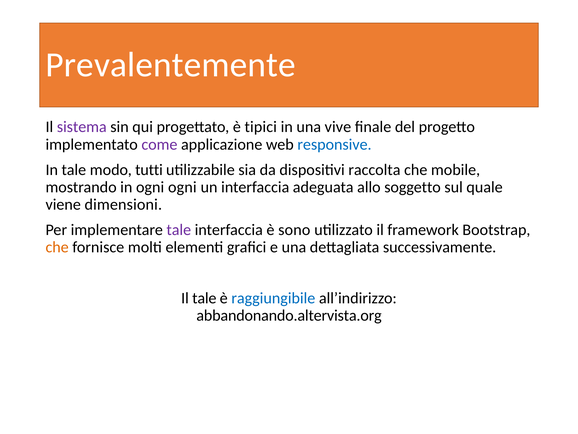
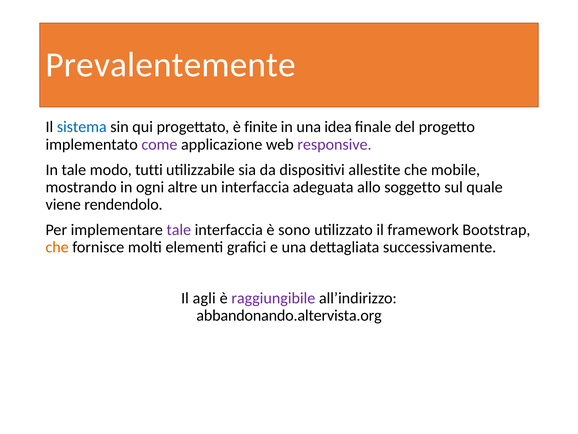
sistema colour: purple -> blue
tipici: tipici -> finite
vive: vive -> idea
responsive colour: blue -> purple
raccolta: raccolta -> allestite
ogni ogni: ogni -> altre
dimensioni: dimensioni -> rendendolo
Il tale: tale -> agli
raggiungibile colour: blue -> purple
